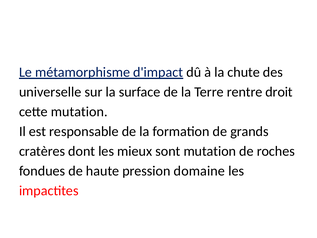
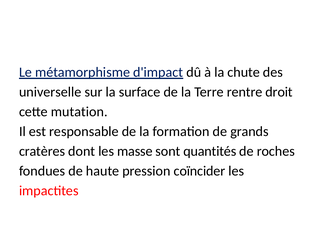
mieux: mieux -> masse
sont mutation: mutation -> quantités
domaine: domaine -> coïncider
